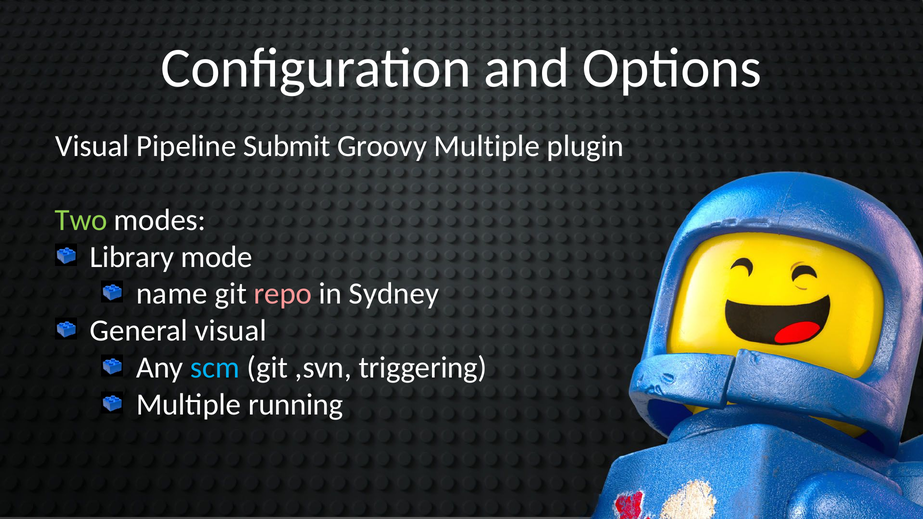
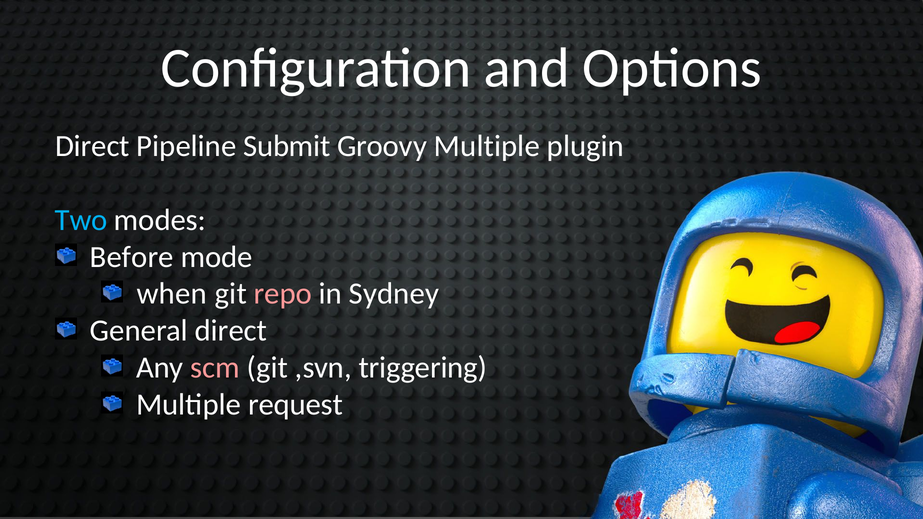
Visual at (92, 146): Visual -> Direct
Two colour: light green -> light blue
Library: Library -> Before
name: name -> when
General visual: visual -> direct
scm colour: light blue -> pink
running: running -> request
